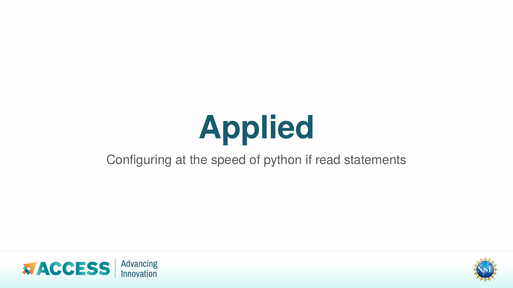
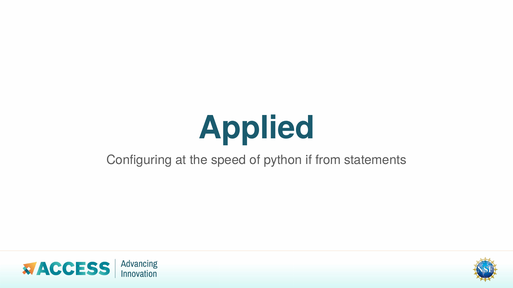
read: read -> from
